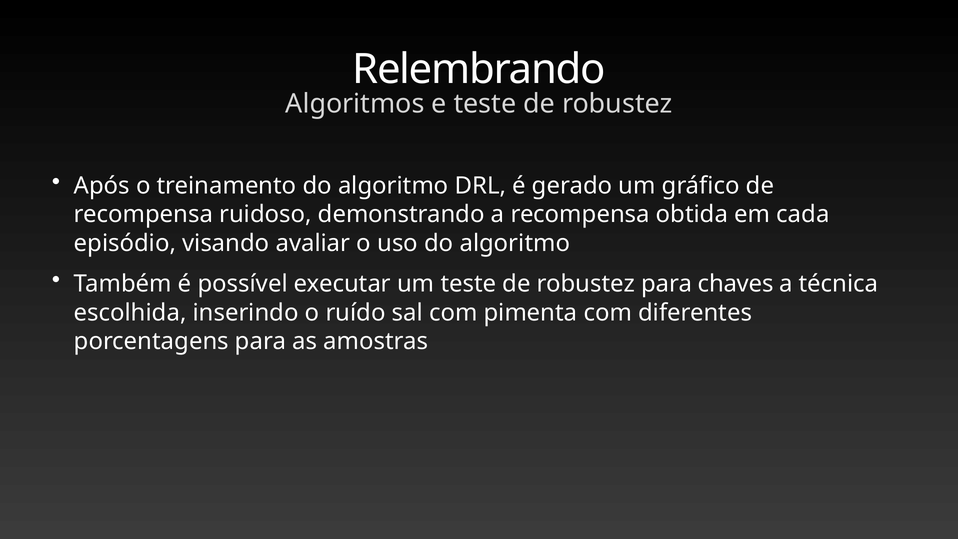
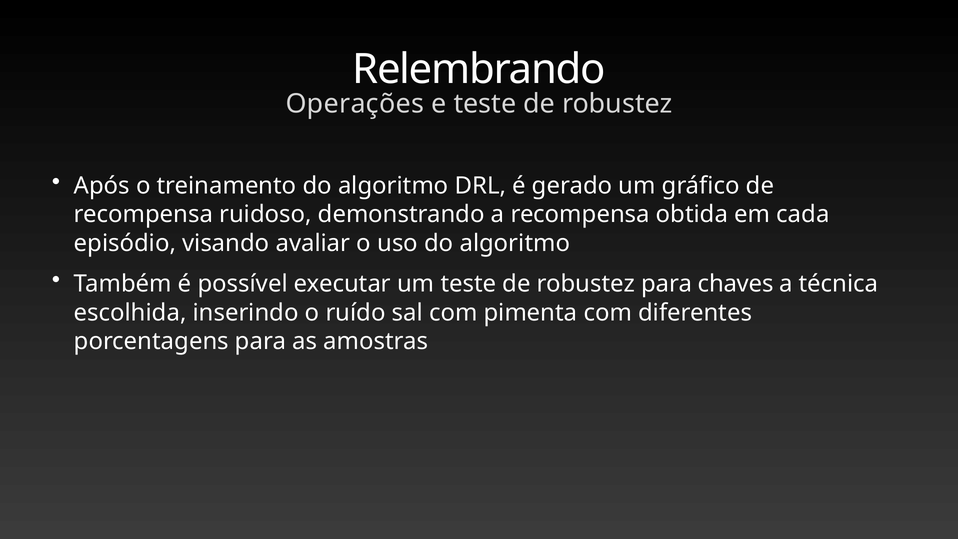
Algoritmos: Algoritmos -> Operações
